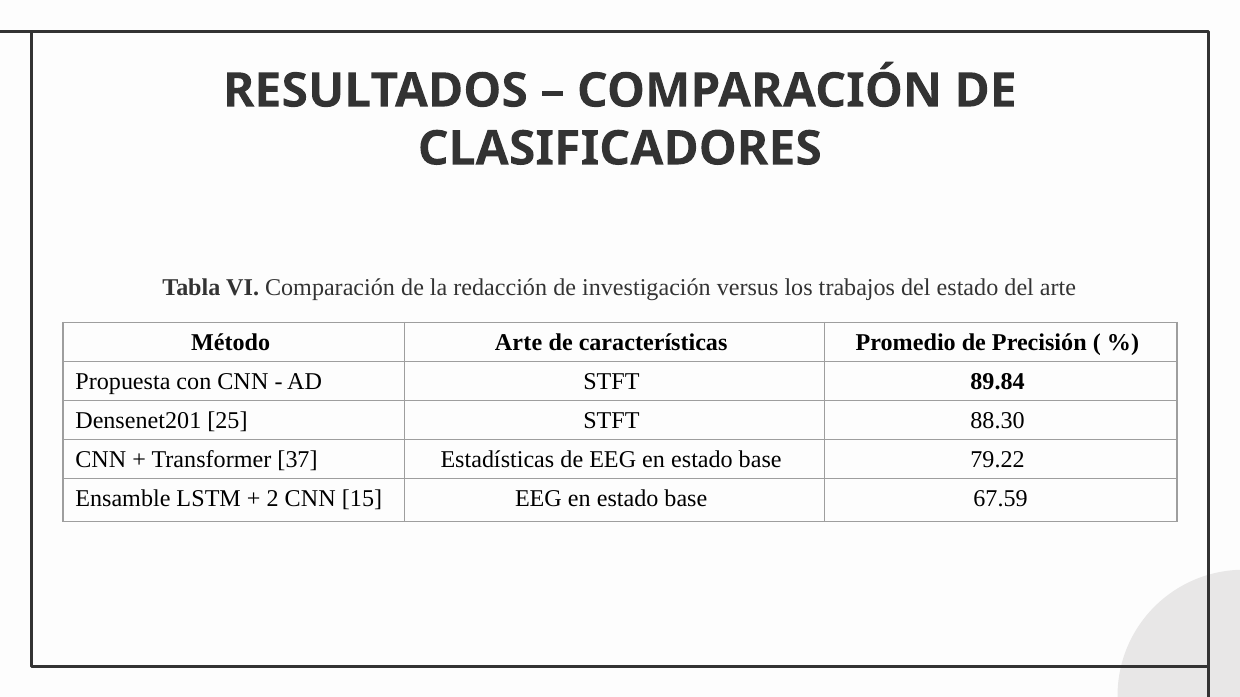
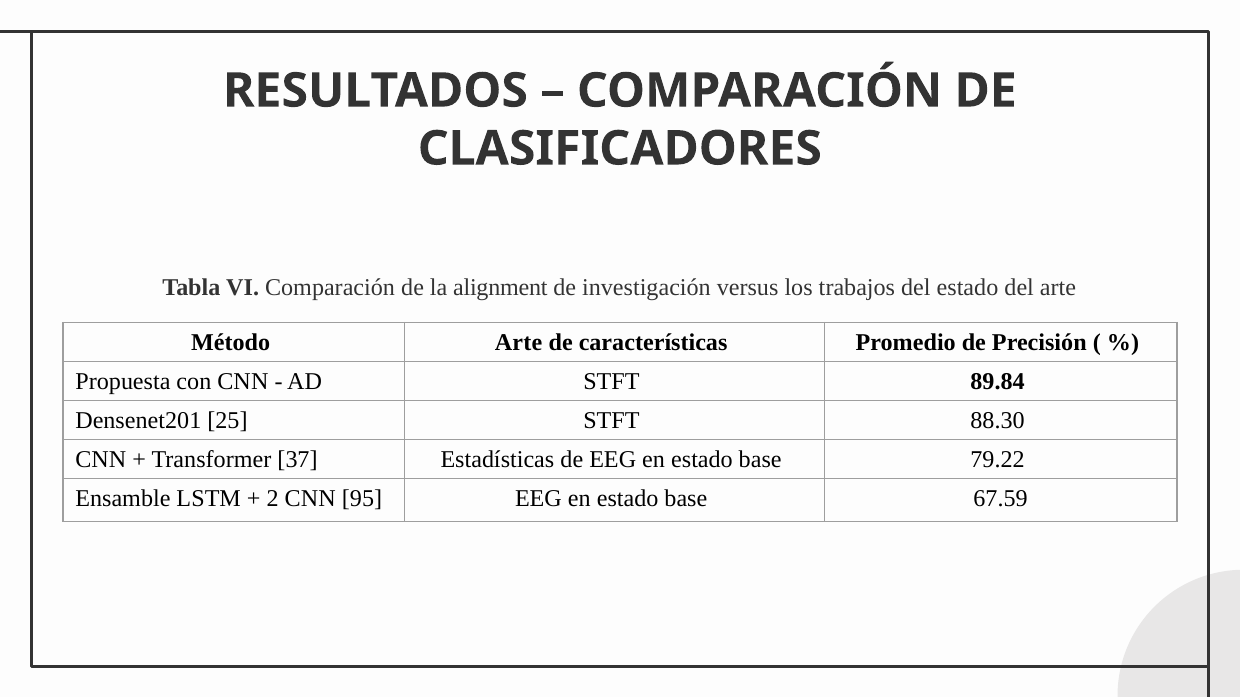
redacción: redacción -> alignment
15: 15 -> 95
